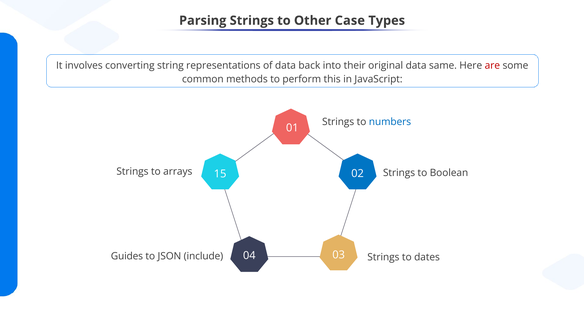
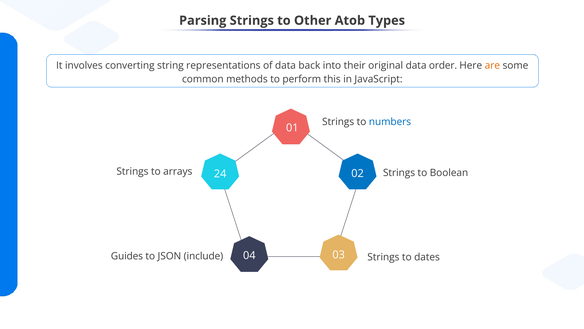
Case: Case -> Atob
same: same -> order
are colour: red -> orange
15: 15 -> 24
